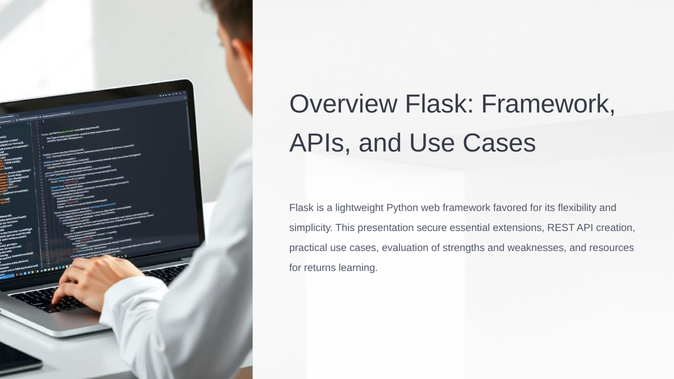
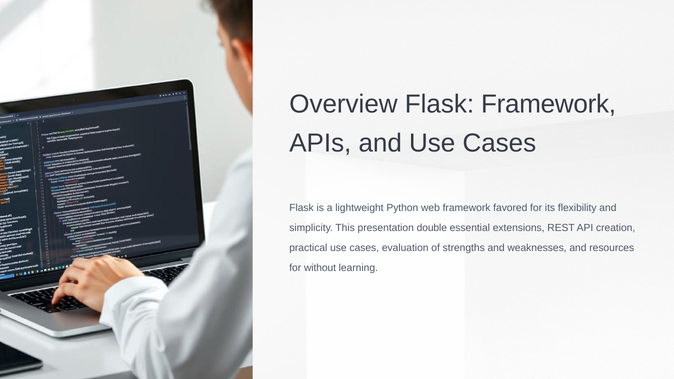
secure: secure -> double
returns: returns -> without
